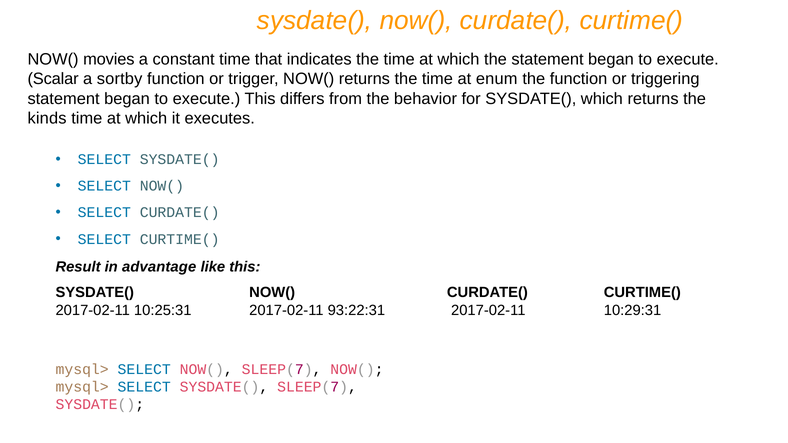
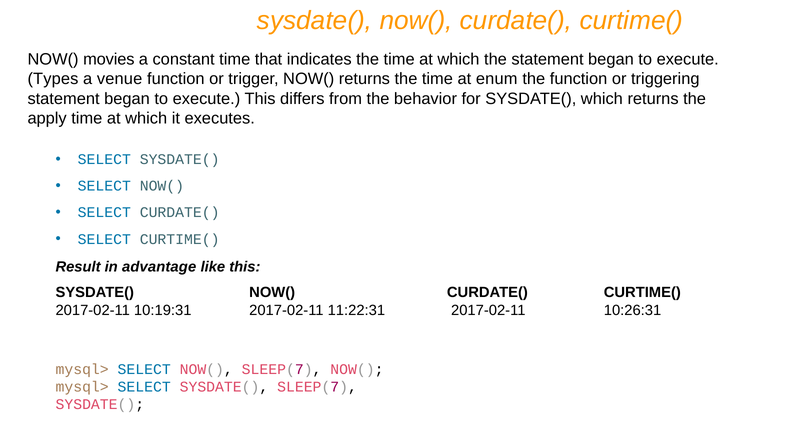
Scalar: Scalar -> Types
sortby: sortby -> venue
kinds: kinds -> apply
10:25:31: 10:25:31 -> 10:19:31
93:22:31: 93:22:31 -> 11:22:31
10:29:31: 10:29:31 -> 10:26:31
